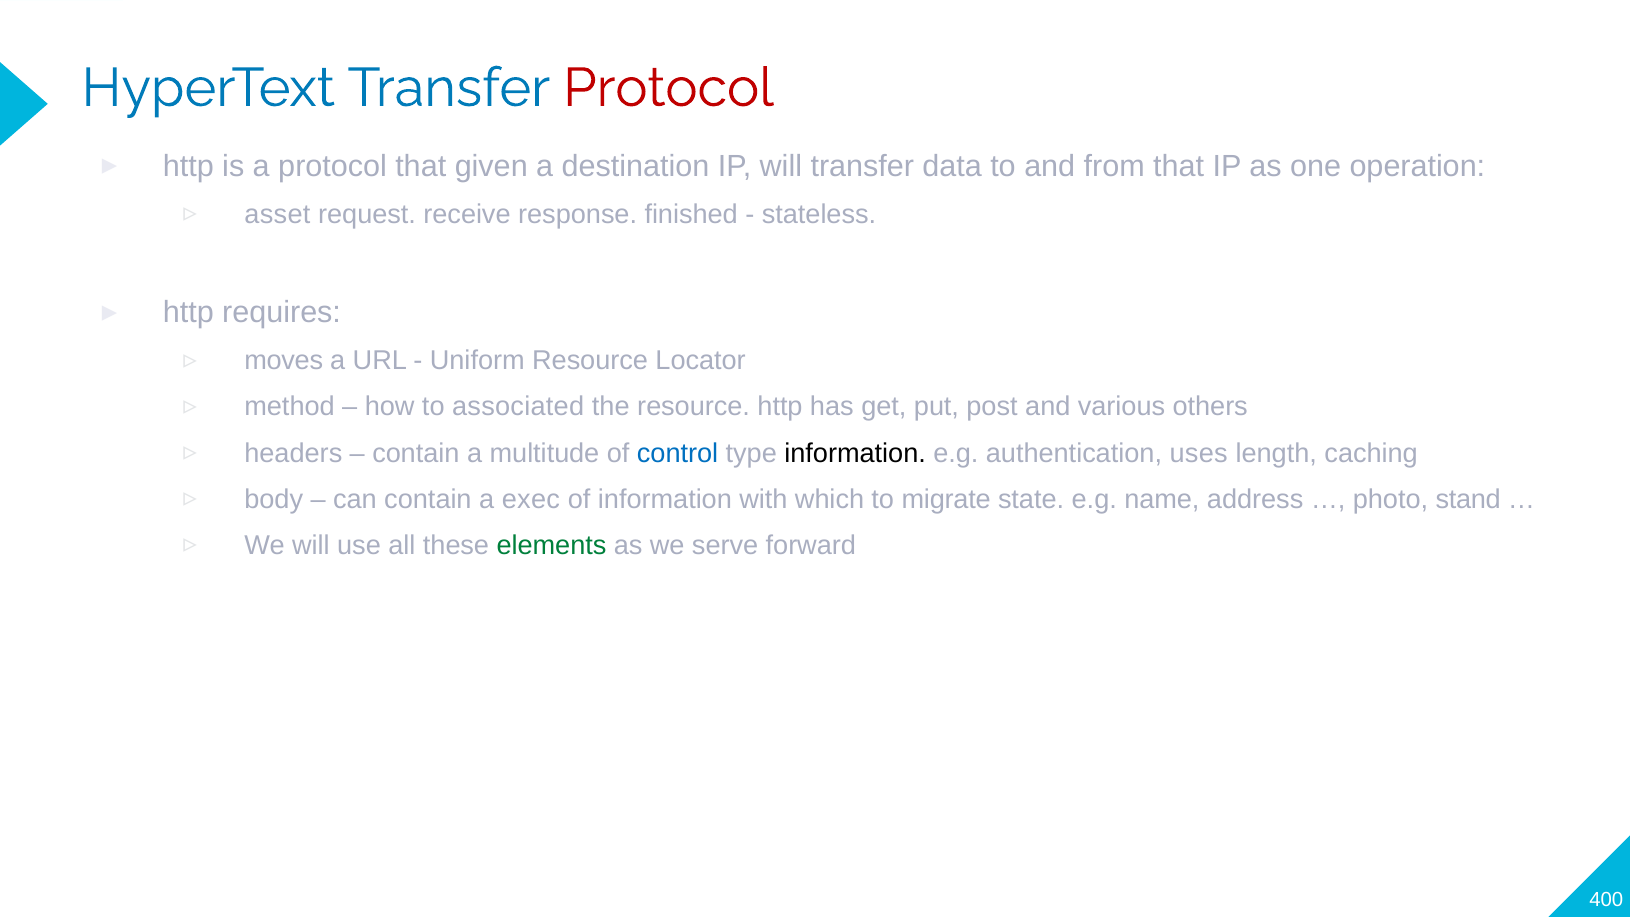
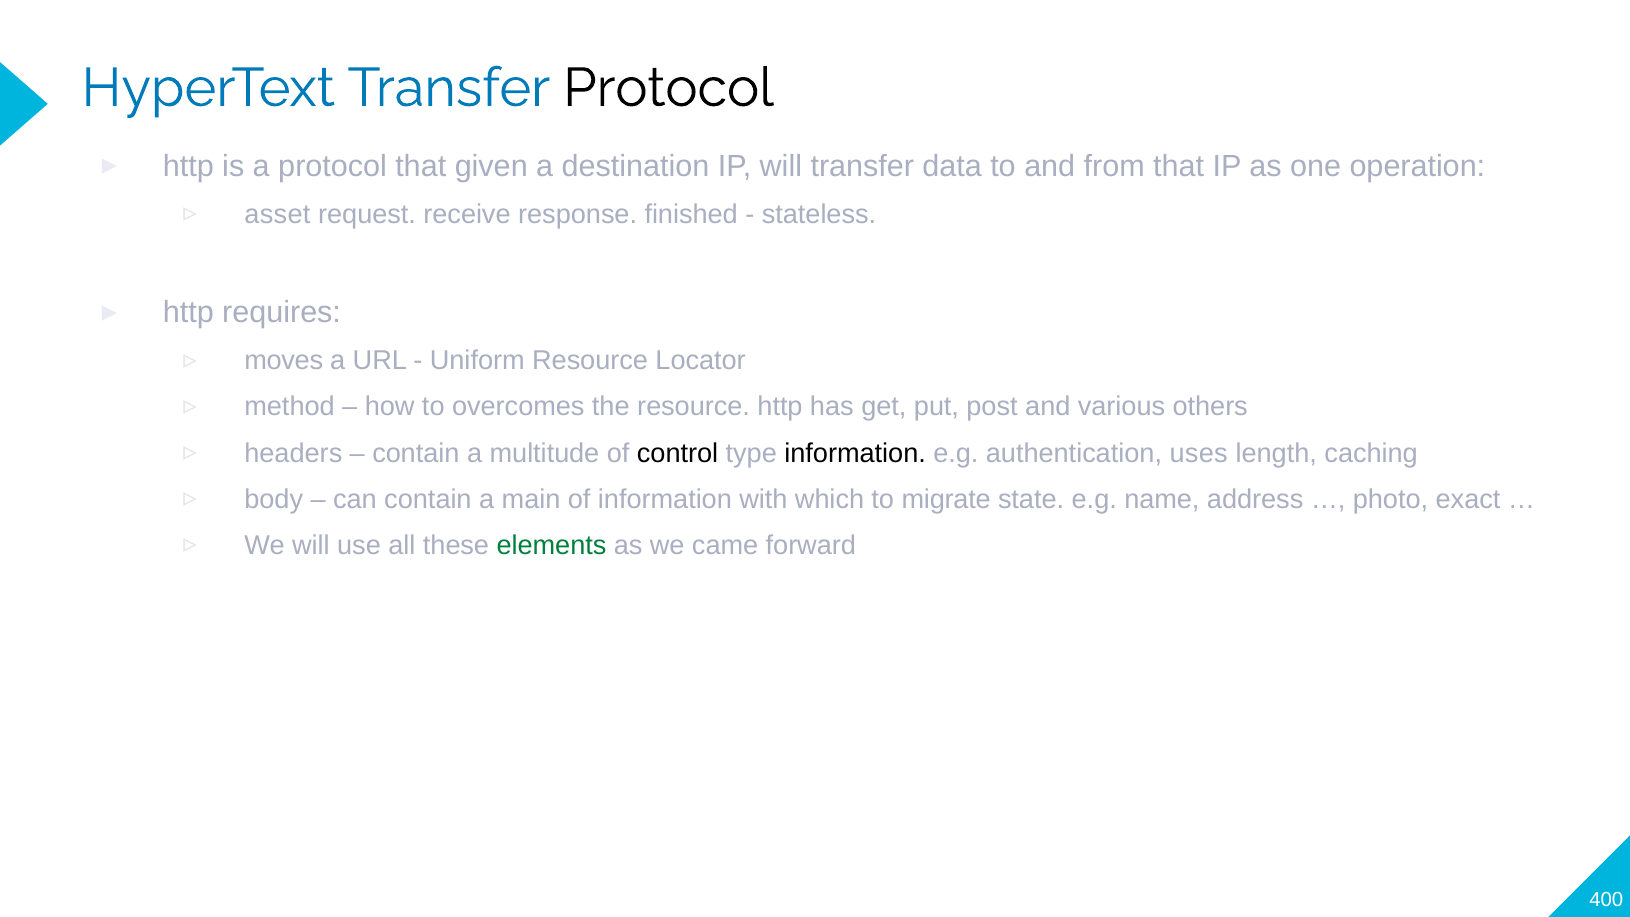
Protocol at (668, 88) colour: red -> black
associated: associated -> overcomes
control colour: blue -> black
exec: exec -> main
stand: stand -> exact
serve: serve -> came
